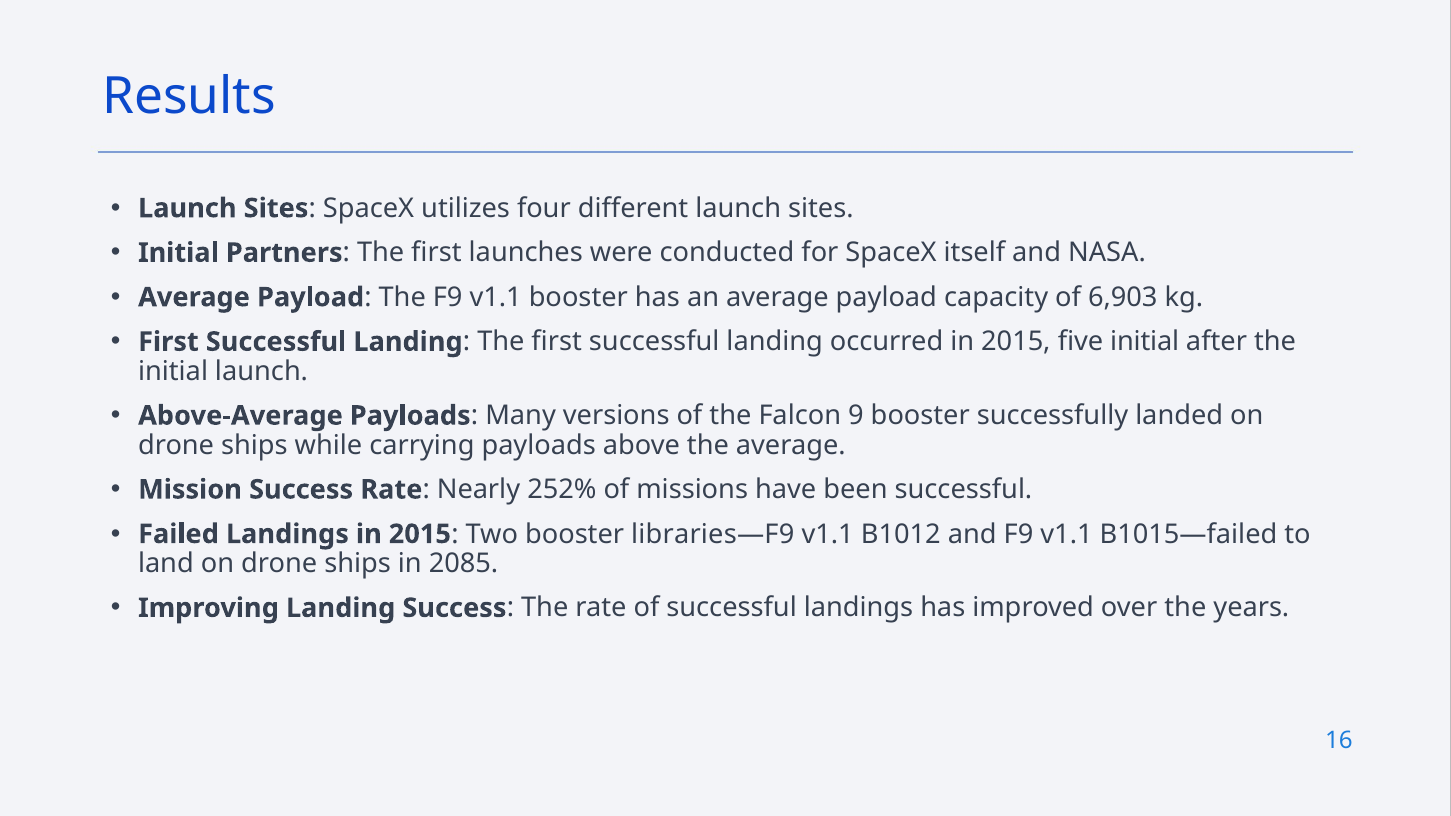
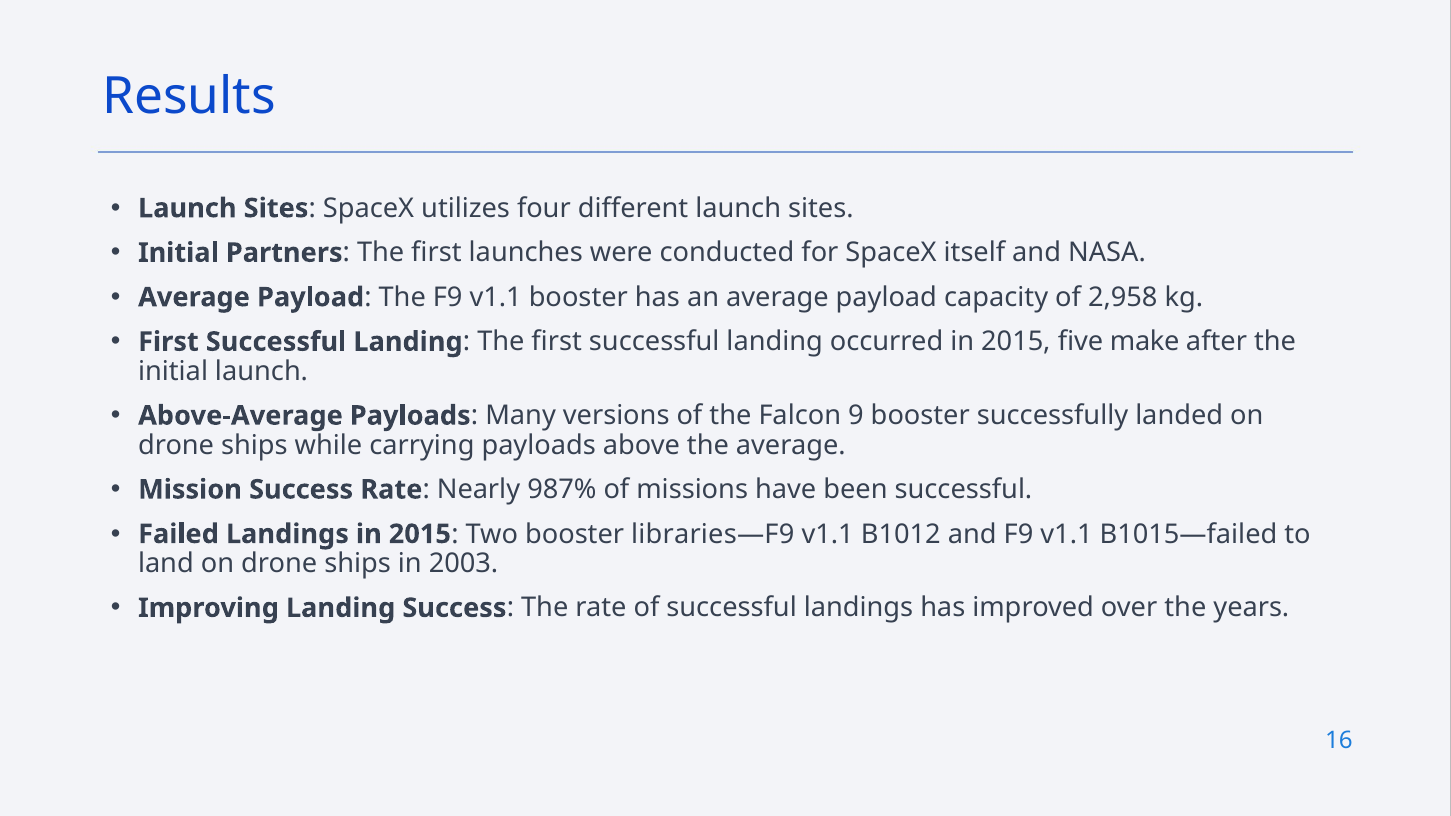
6,903: 6,903 -> 2,958
five initial: initial -> make
252%: 252% -> 987%
2085: 2085 -> 2003
